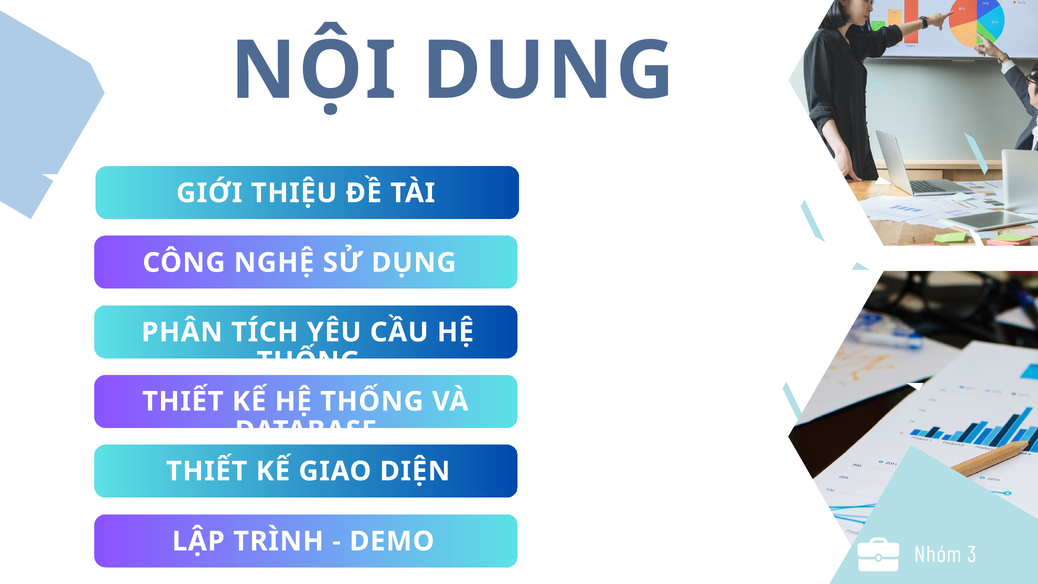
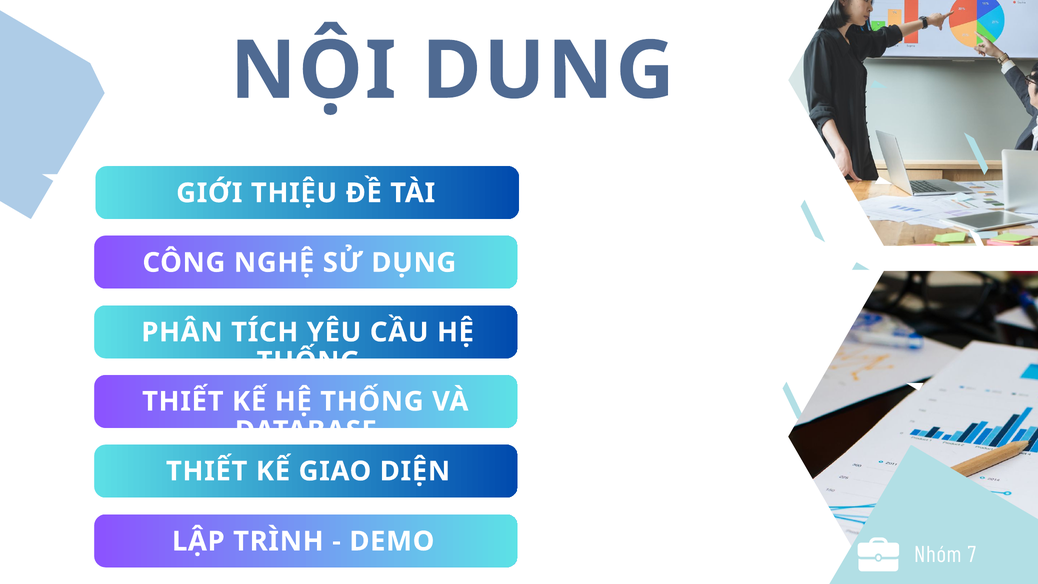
3: 3 -> 7
